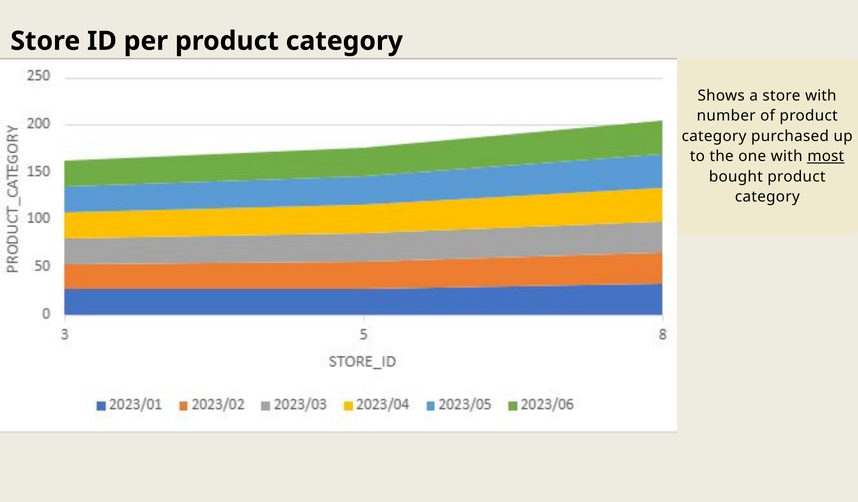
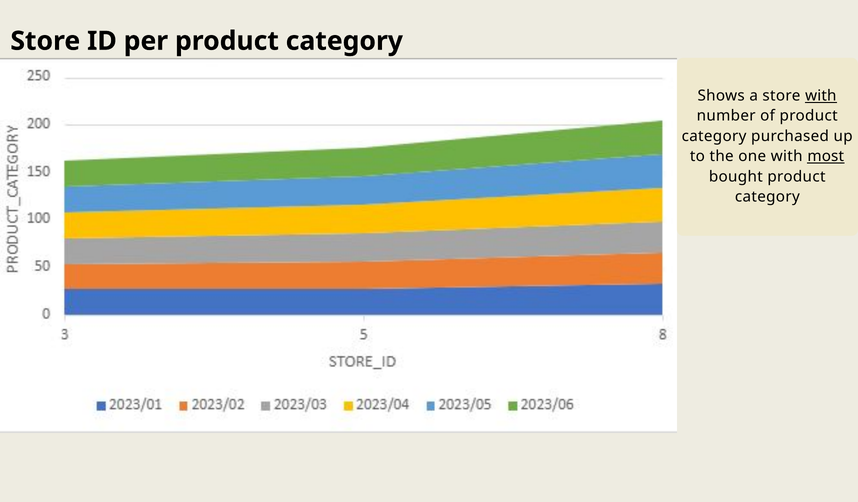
with at (821, 96) underline: none -> present
